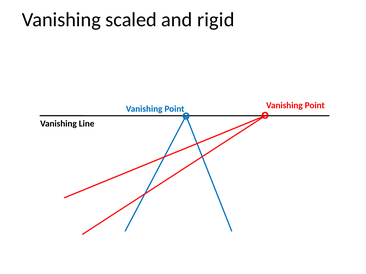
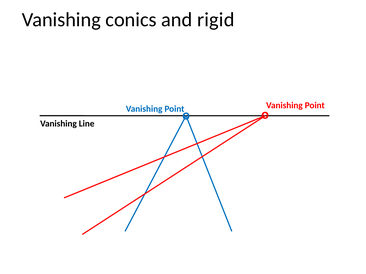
scaled: scaled -> conics
